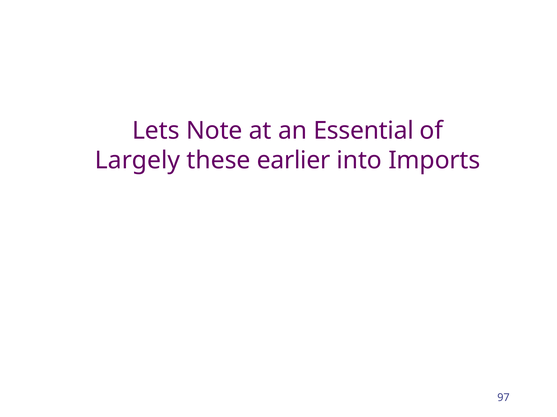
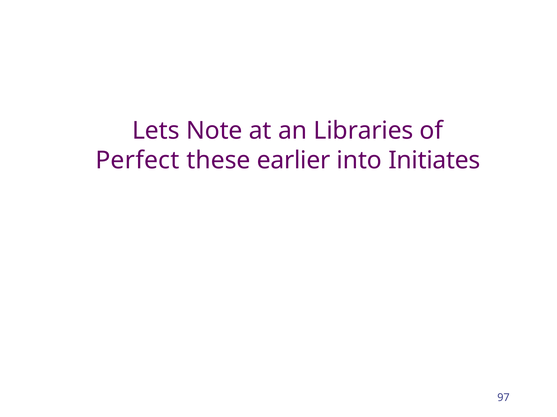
Essential: Essential -> Libraries
Largely: Largely -> Perfect
Imports: Imports -> Initiates
